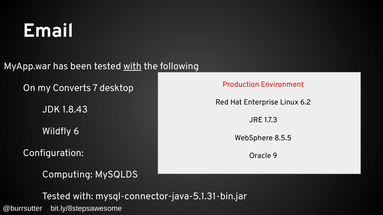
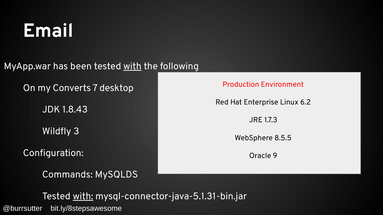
6: 6 -> 3
Computing: Computing -> Commands
with at (83, 197) underline: none -> present
